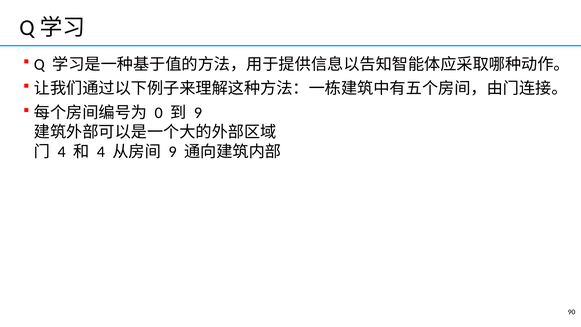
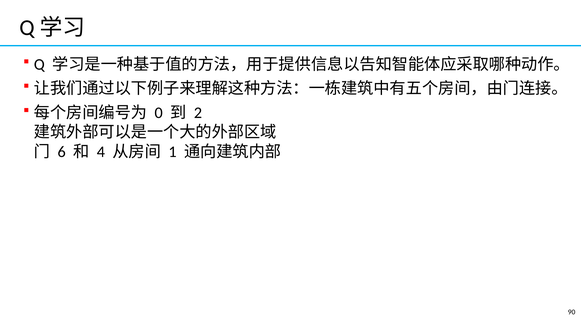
9 at (198, 113): 9 -> 2
4 at (62, 152): 4 -> 6
9 at (173, 152): 9 -> 1
